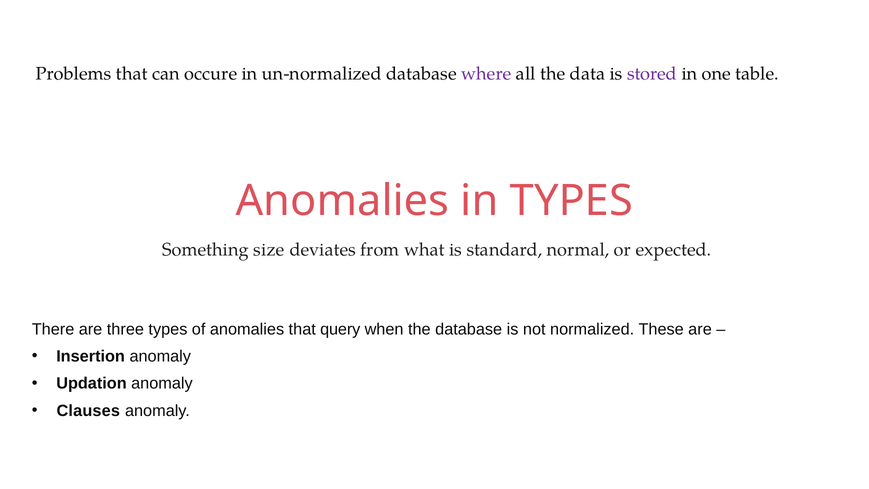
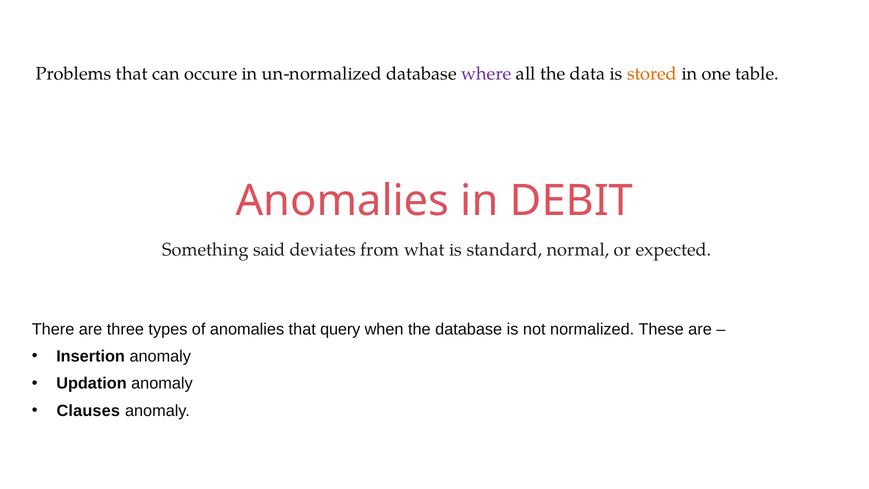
stored colour: purple -> orange
in TYPES: TYPES -> DEBIT
size: size -> said
